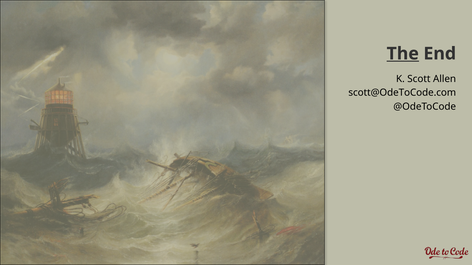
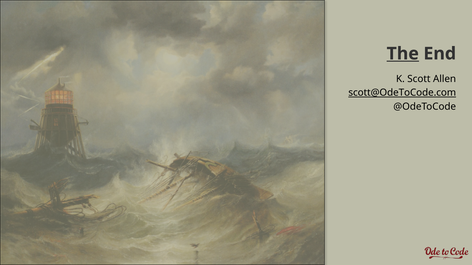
scott@OdeToCode.com underline: none -> present
